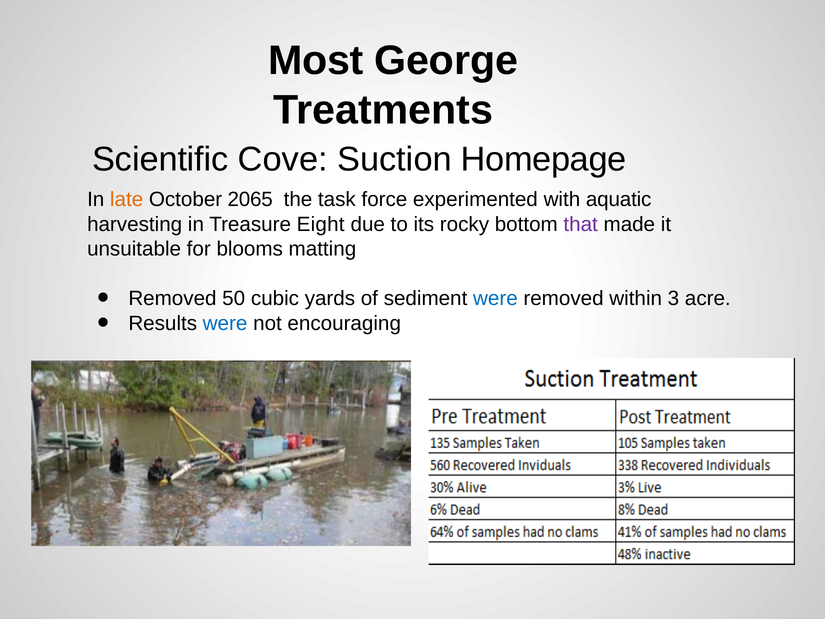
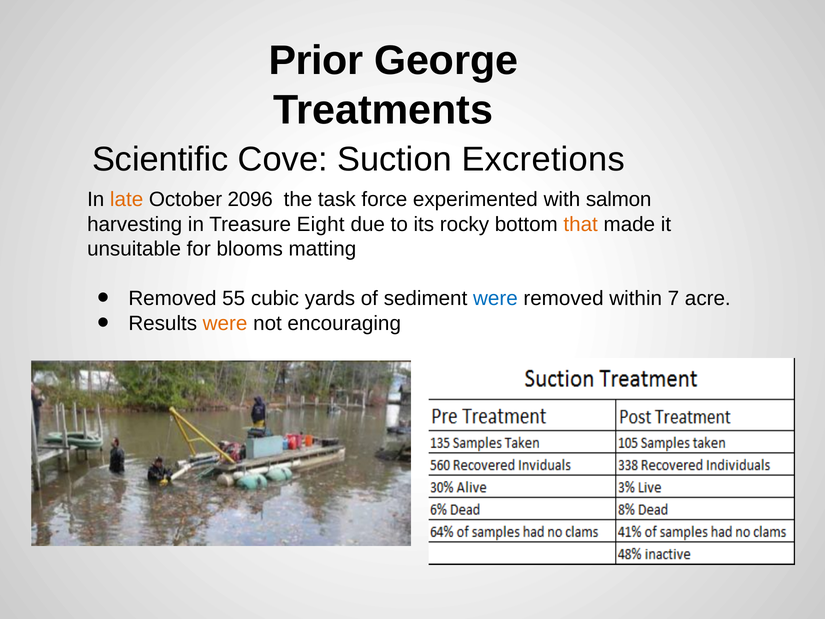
Most: Most -> Prior
Homepage: Homepage -> Excretions
2065: 2065 -> 2096
aquatic: aquatic -> salmon
that colour: purple -> orange
50: 50 -> 55
3: 3 -> 7
were at (225, 323) colour: blue -> orange
